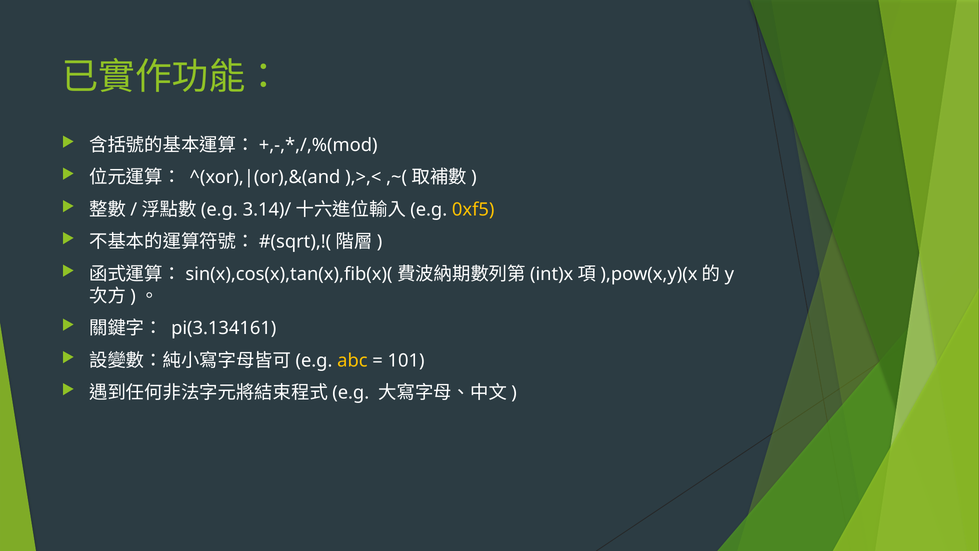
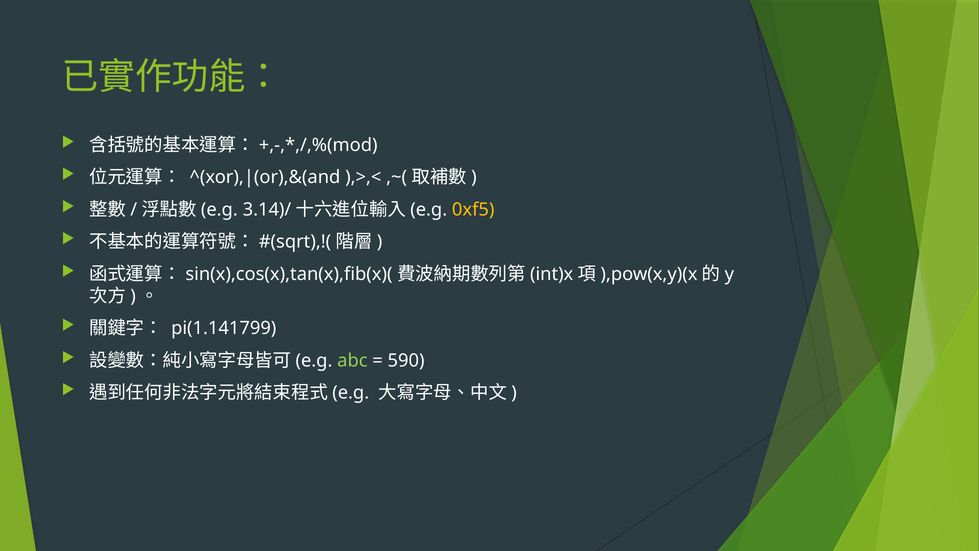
pi(3.134161: pi(3.134161 -> pi(1.141799
abc colour: yellow -> light green
101: 101 -> 590
